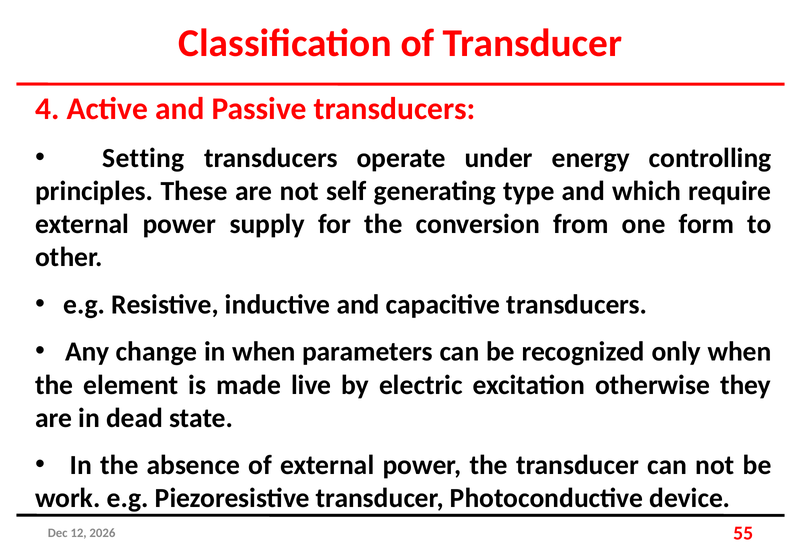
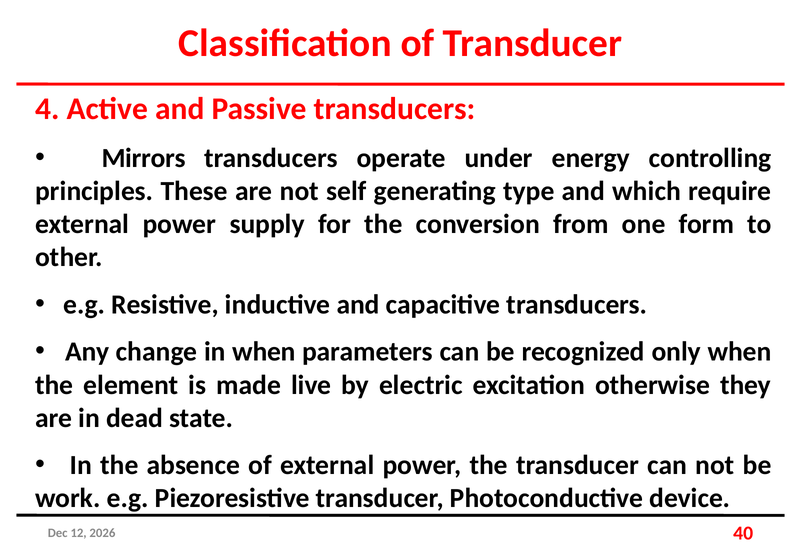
Setting: Setting -> Mirrors
55: 55 -> 40
